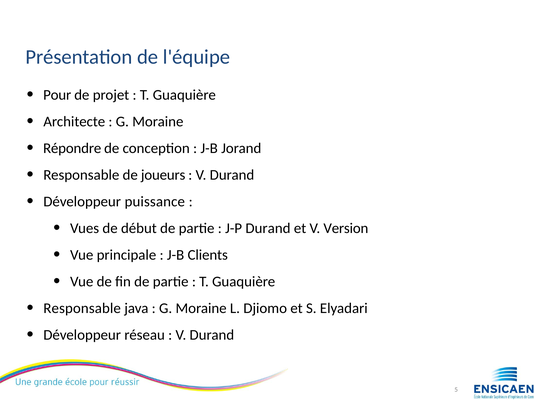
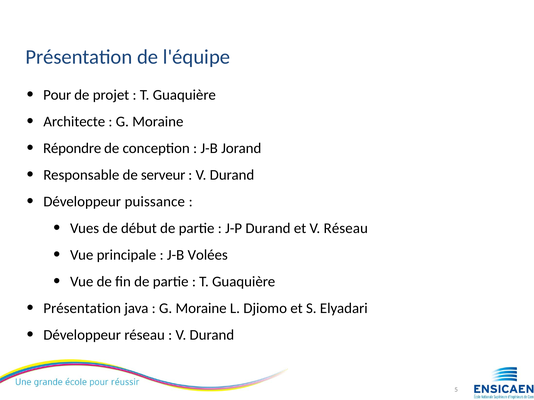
joueurs: joueurs -> serveur
V Version: Version -> Réseau
Clients: Clients -> Volées
Responsable at (82, 309): Responsable -> Présentation
